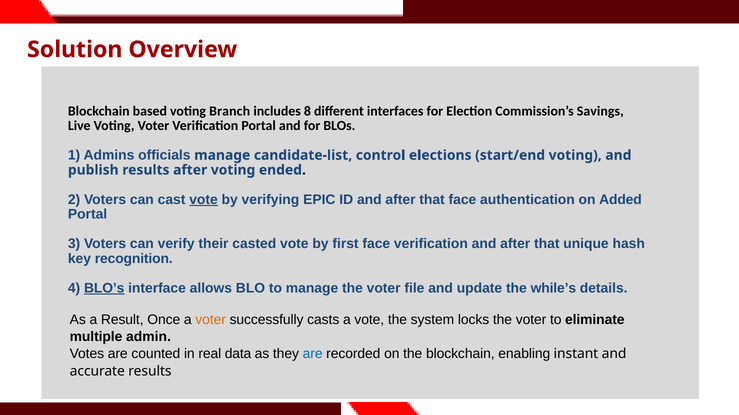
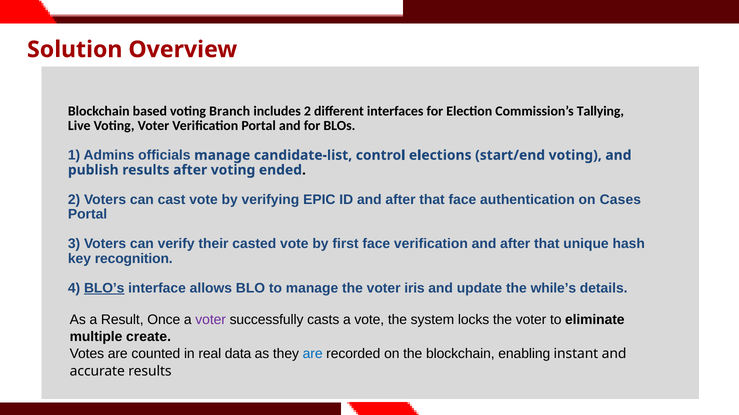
includes 8: 8 -> 2
Savings: Savings -> Tallying
vote at (204, 200) underline: present -> none
Added: Added -> Cases
file: file -> iris
voter at (211, 320) colour: orange -> purple
admin: admin -> create
